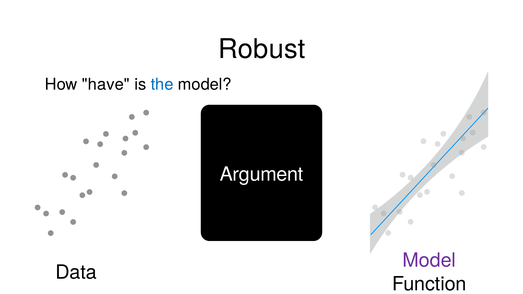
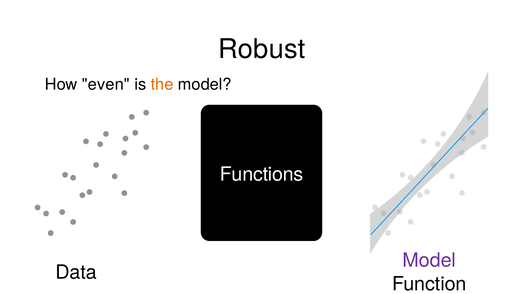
have: have -> even
the colour: blue -> orange
Argument: Argument -> Functions
